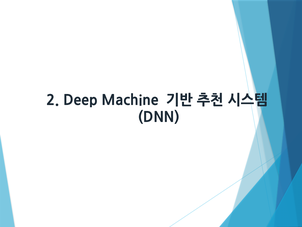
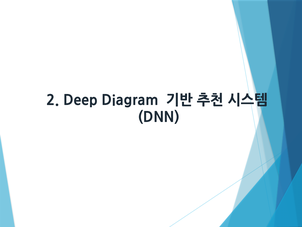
Machine: Machine -> Diagram
